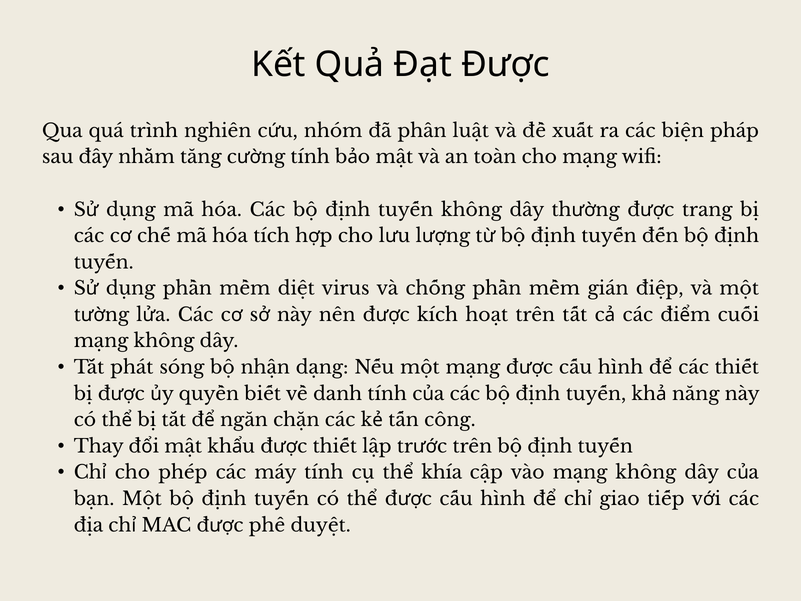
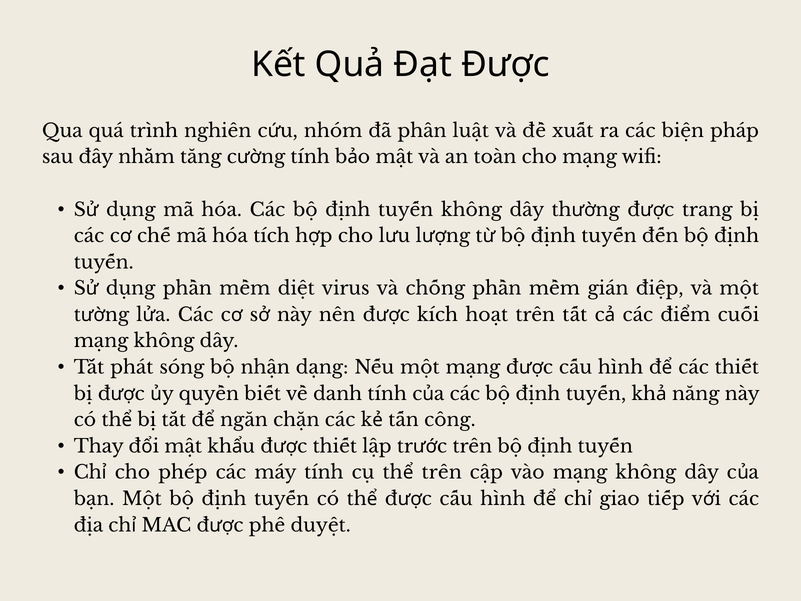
khía at (442, 473): khía -> trên
